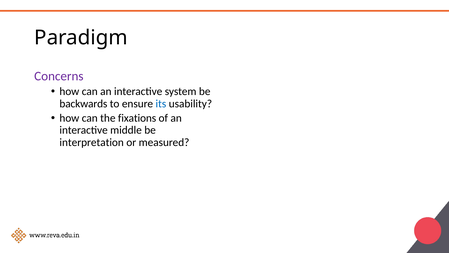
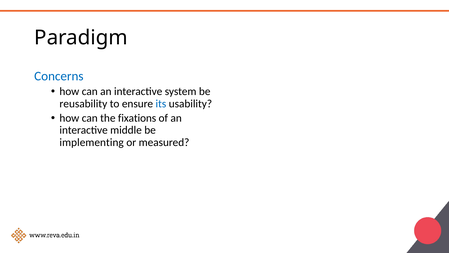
Concerns colour: purple -> blue
backwards: backwards -> reusability
interpretation: interpretation -> implementing
